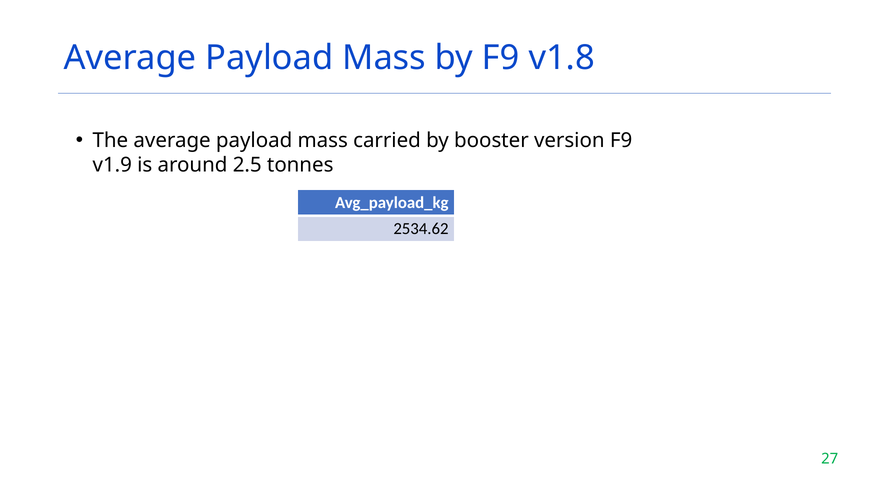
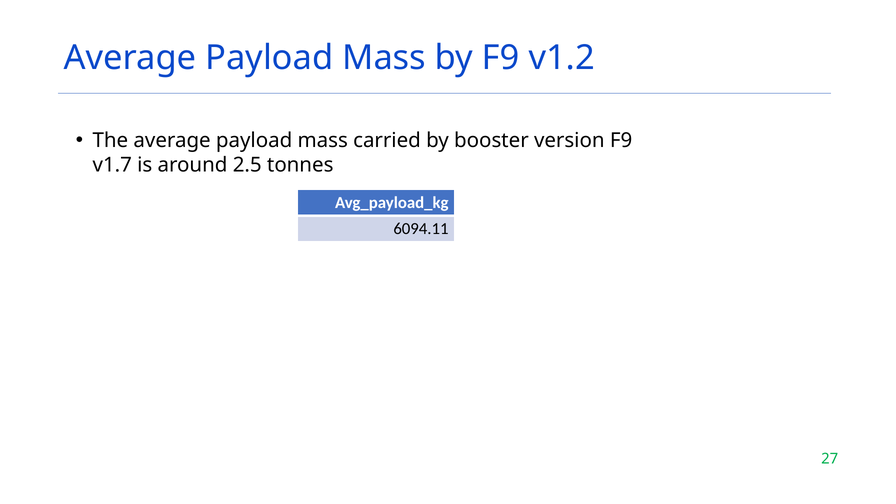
v1.8: v1.8 -> v1.2
v1.9: v1.9 -> v1.7
2534.62: 2534.62 -> 6094.11
